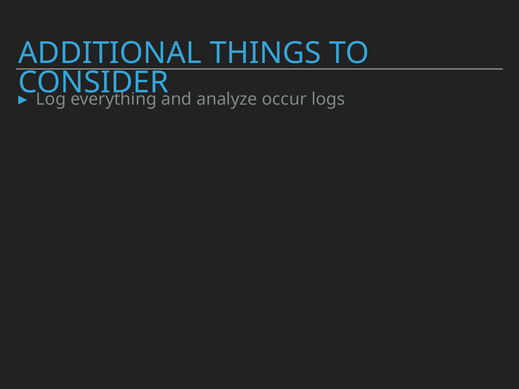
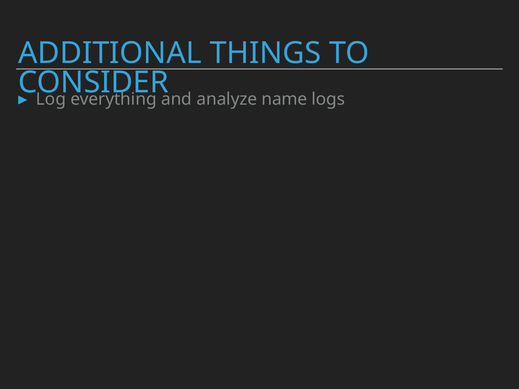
occur: occur -> name
